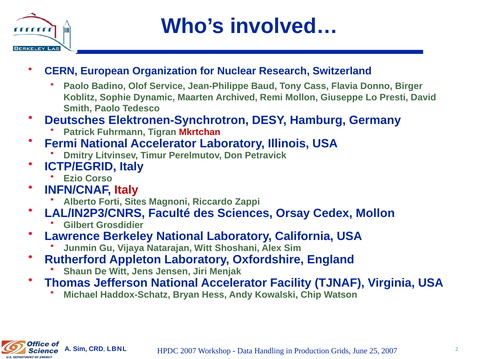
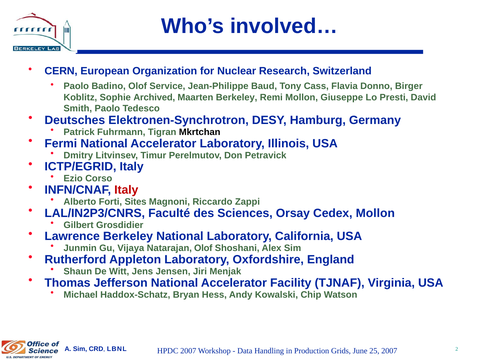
Dynamic: Dynamic -> Archived
Maarten Archived: Archived -> Berkeley
Mkrtchan colour: red -> black
Natarajan Witt: Witt -> Olof
